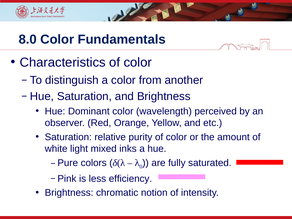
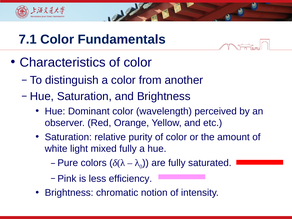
8.0: 8.0 -> 7.1
mixed inks: inks -> fully
